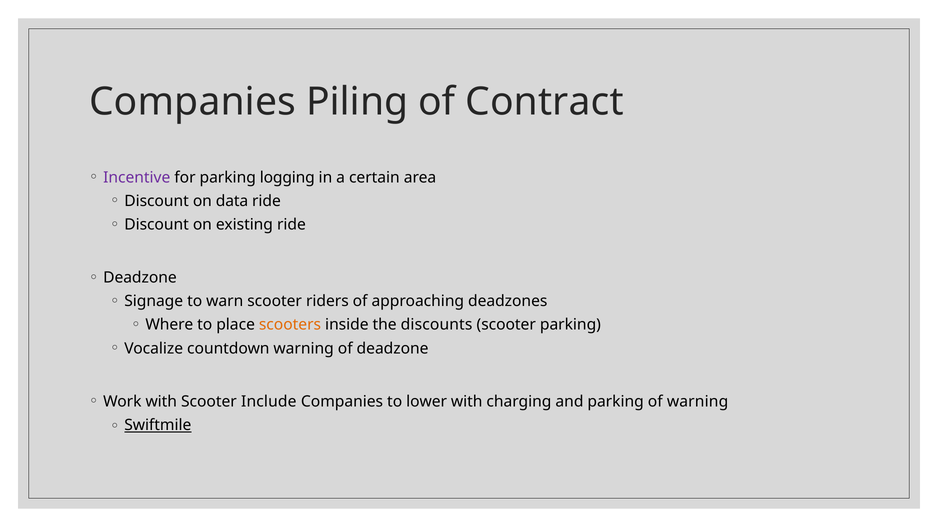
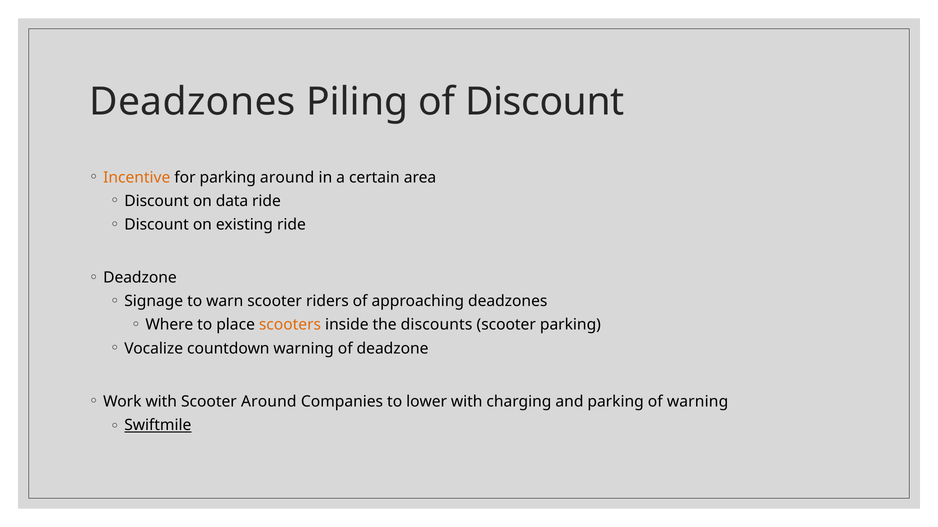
Companies at (193, 102): Companies -> Deadzones
of Contract: Contract -> Discount
Incentive colour: purple -> orange
parking logging: logging -> around
Scooter Include: Include -> Around
